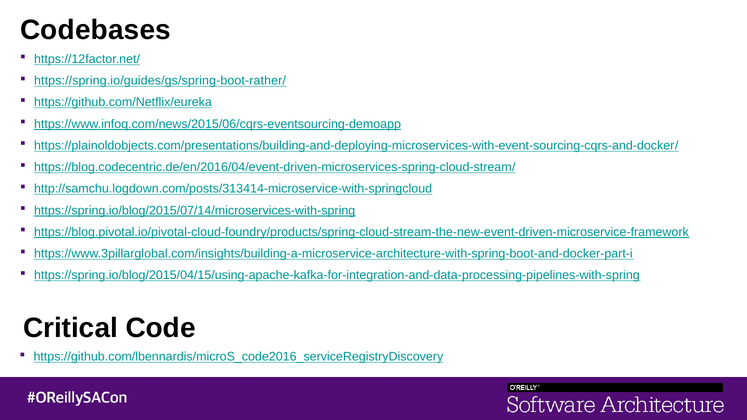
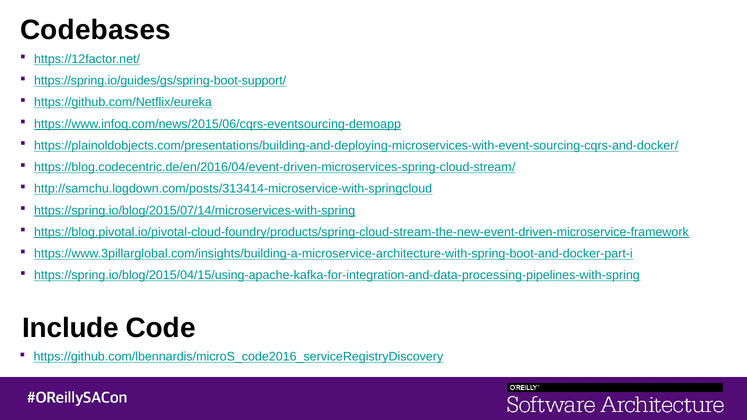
https://spring.io/guides/gs/spring-boot-rather/: https://spring.io/guides/gs/spring-boot-rather/ -> https://spring.io/guides/gs/spring-boot-support/
Critical: Critical -> Include
